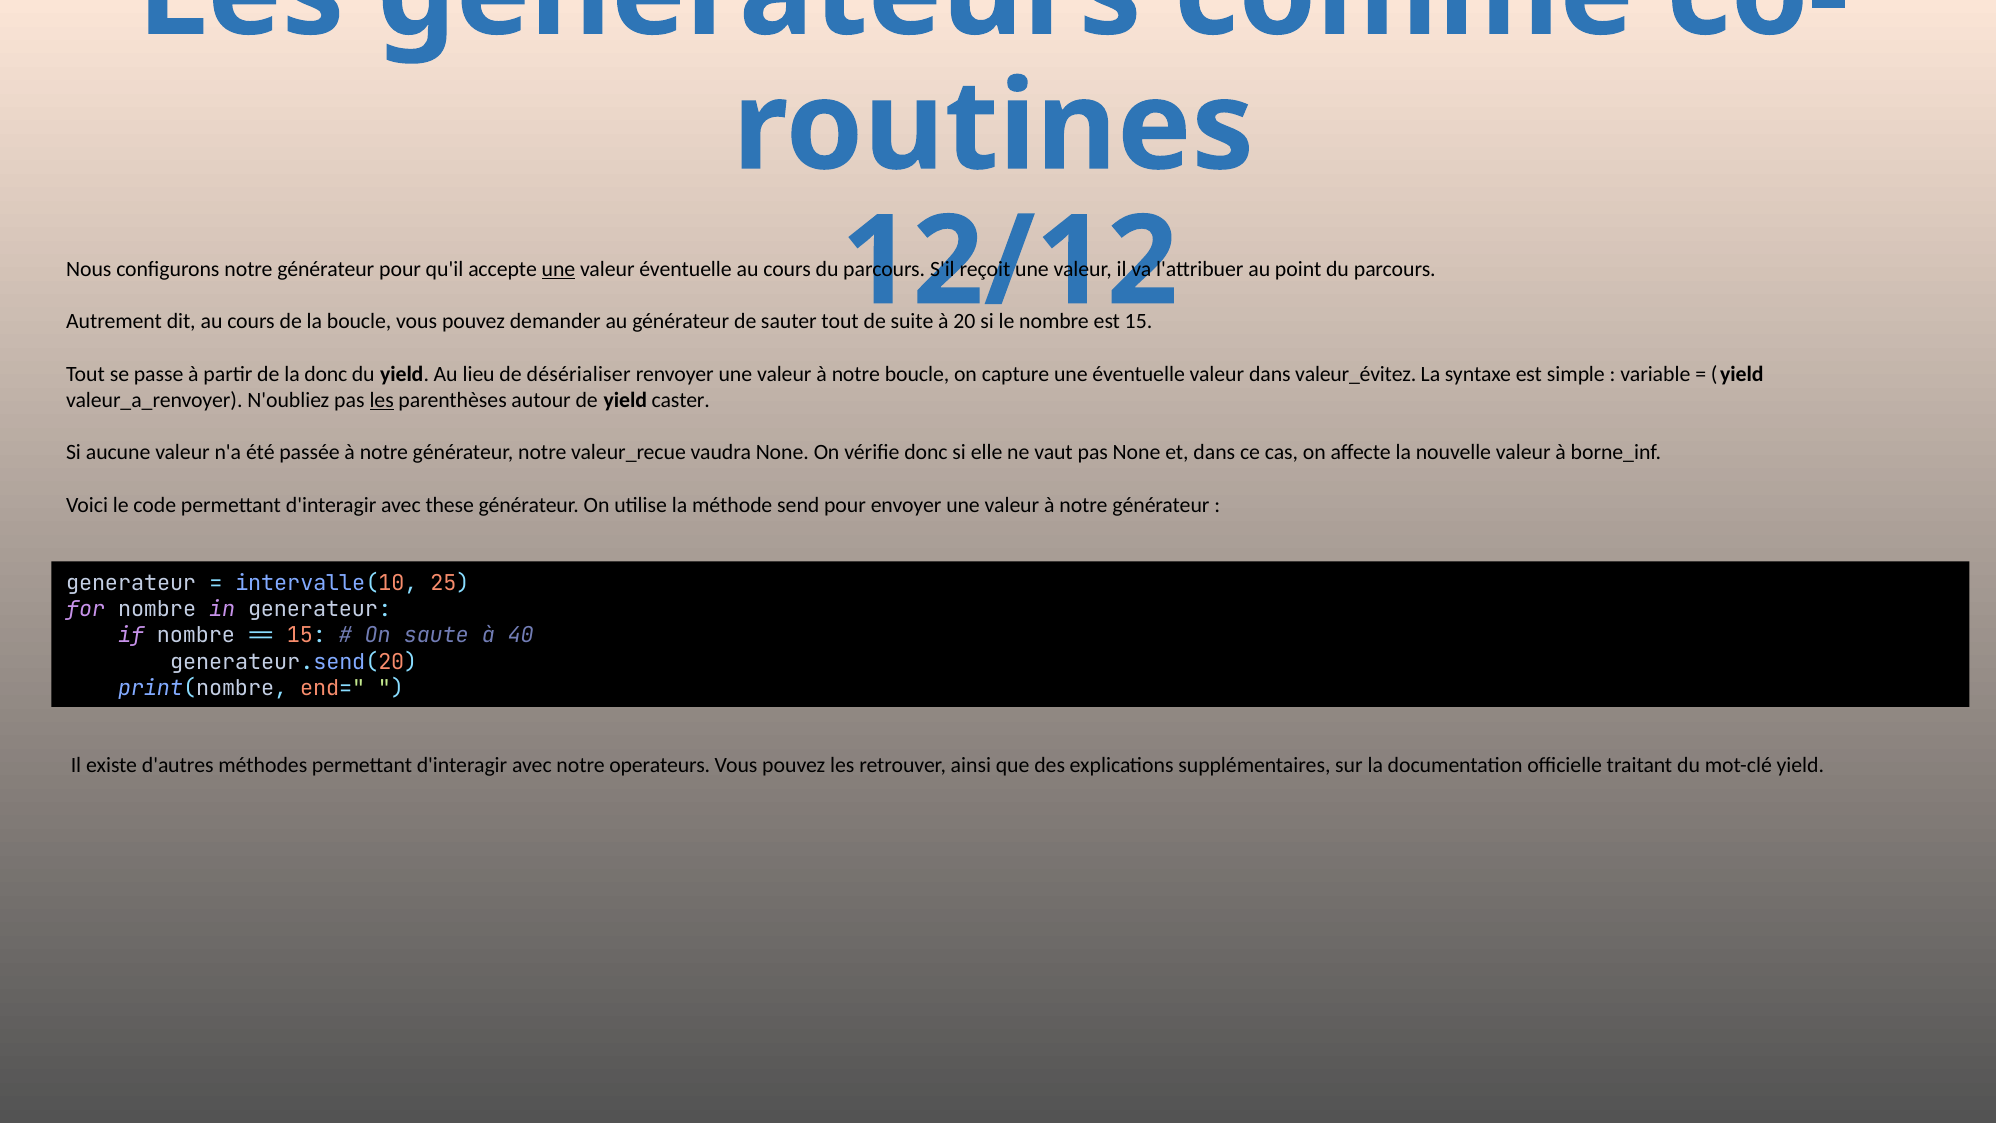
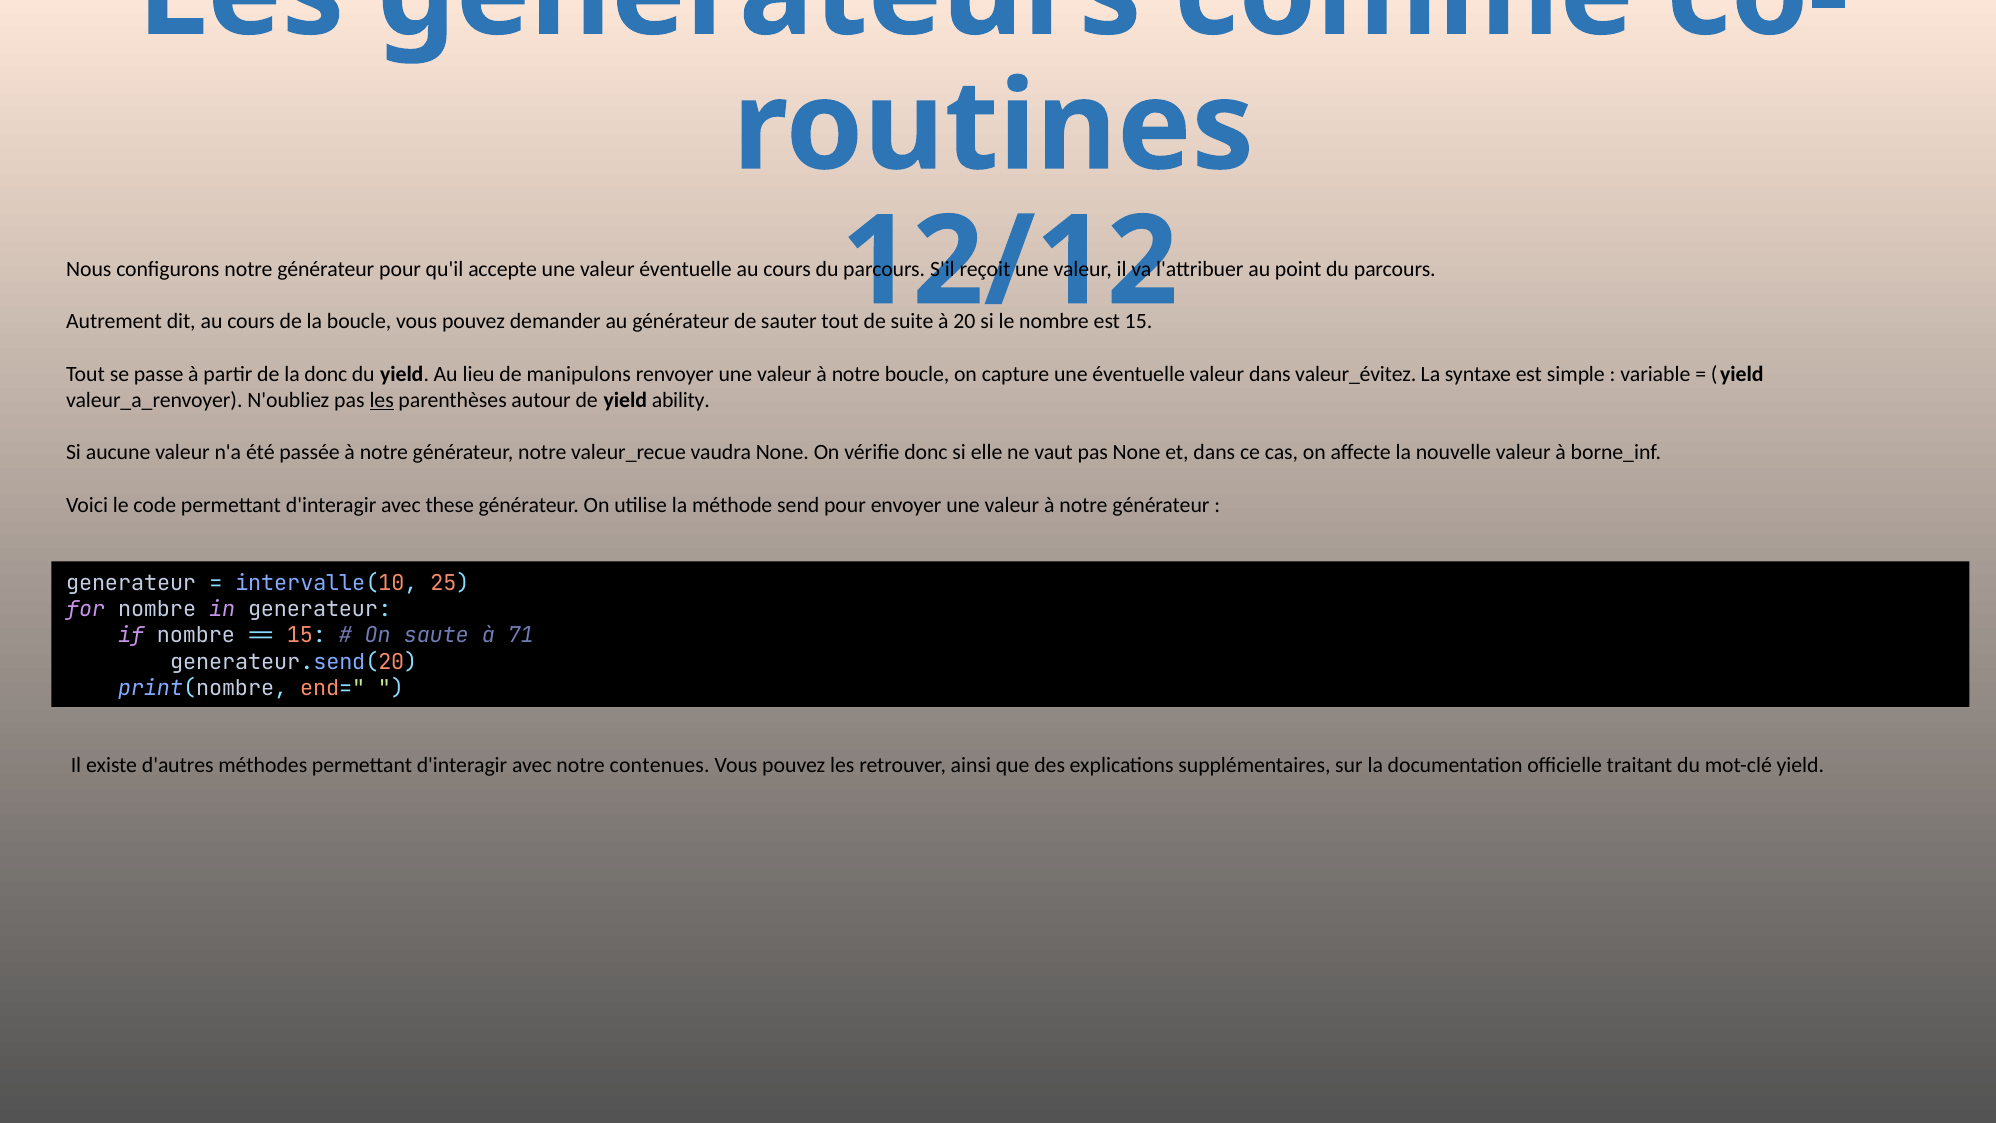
une at (558, 269) underline: present -> none
désérialiser: désérialiser -> manipulons
caster: caster -> ability
40: 40 -> 71
operateurs: operateurs -> contenues
